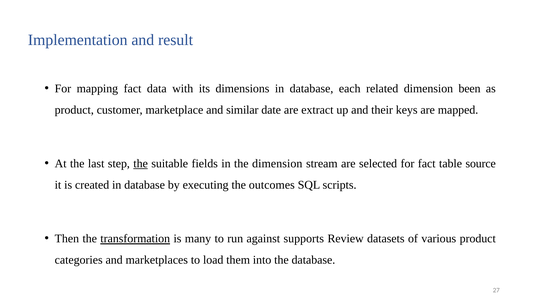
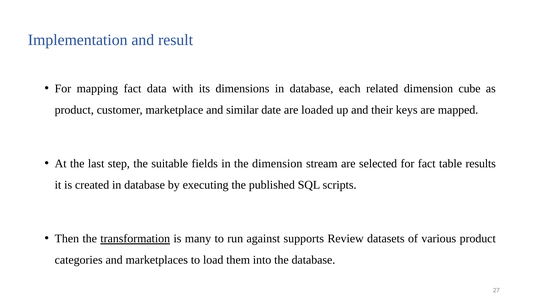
been: been -> cube
extract: extract -> loaded
the at (141, 164) underline: present -> none
source: source -> results
outcomes: outcomes -> published
